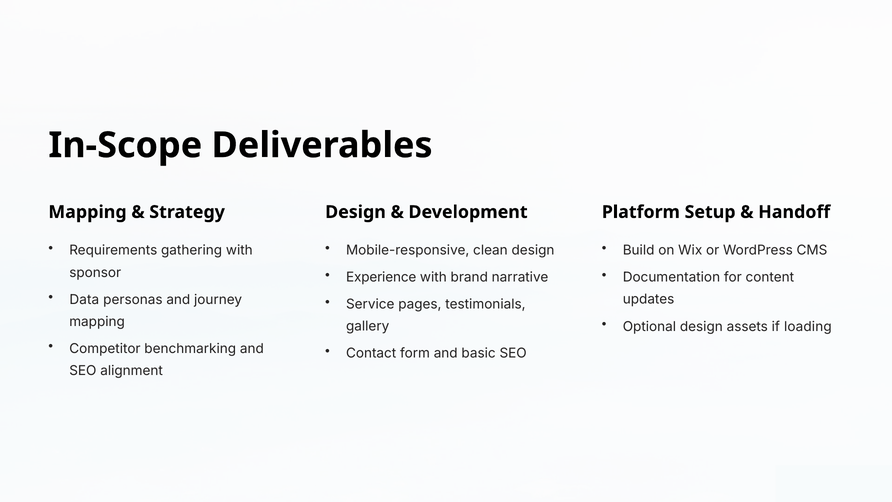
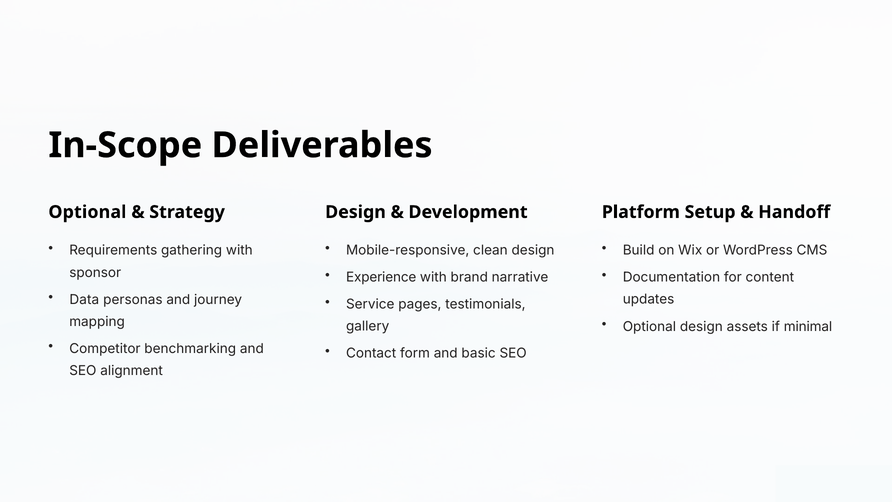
Mapping at (88, 212): Mapping -> Optional
loading: loading -> minimal
